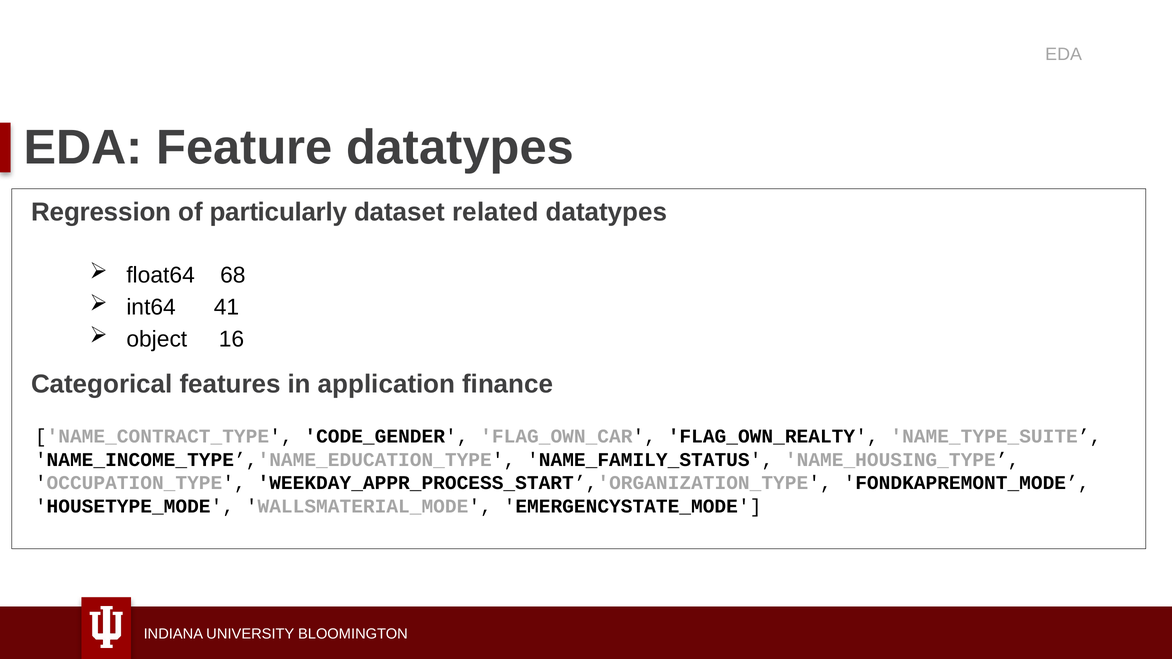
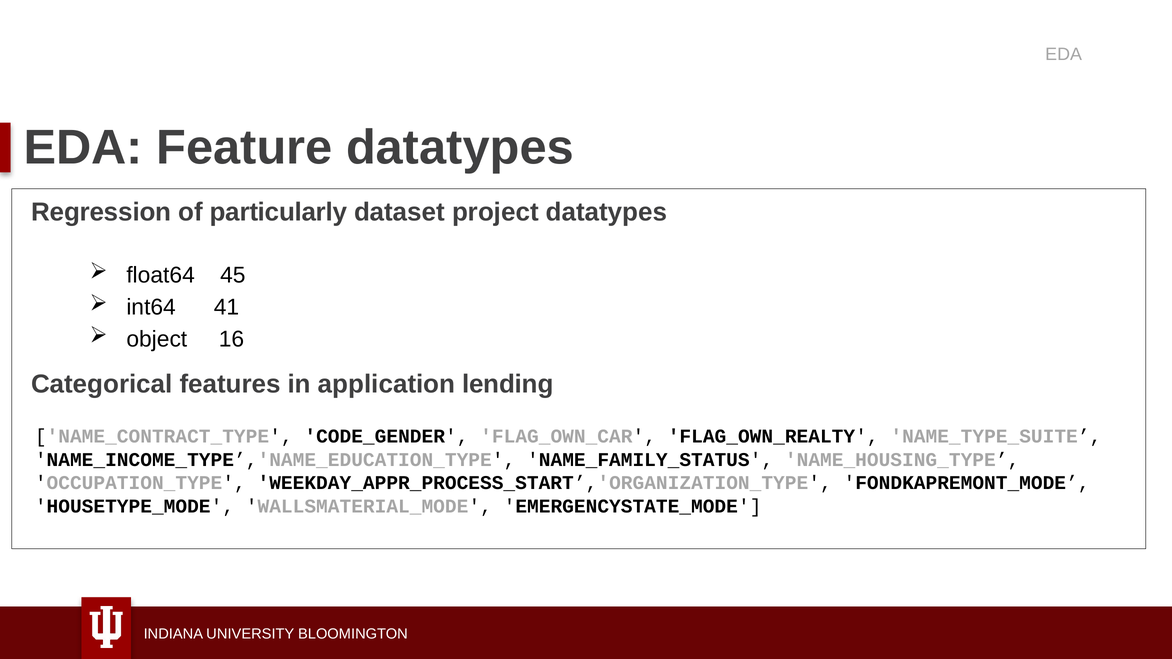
related: related -> project
68: 68 -> 45
finance: finance -> lending
